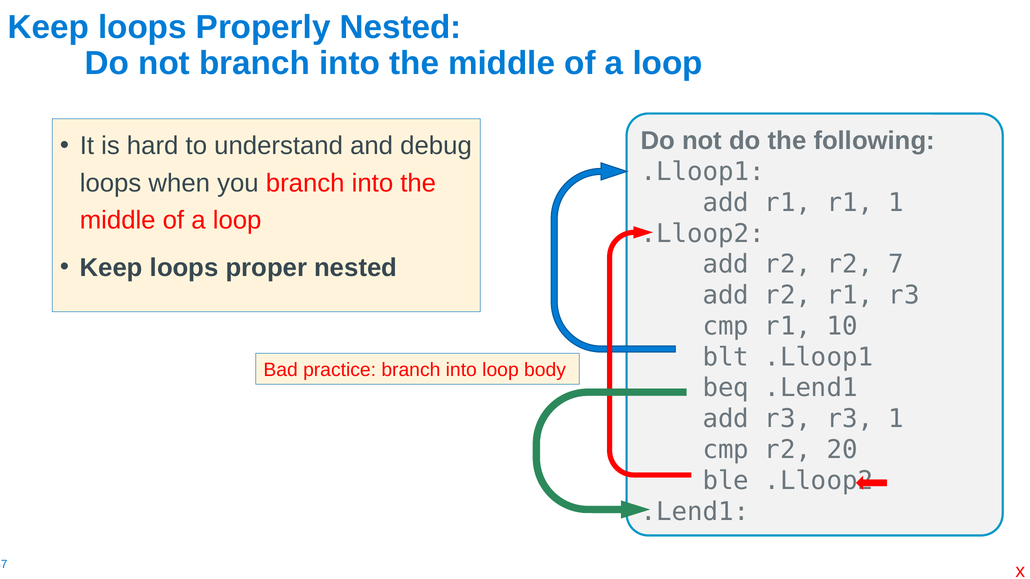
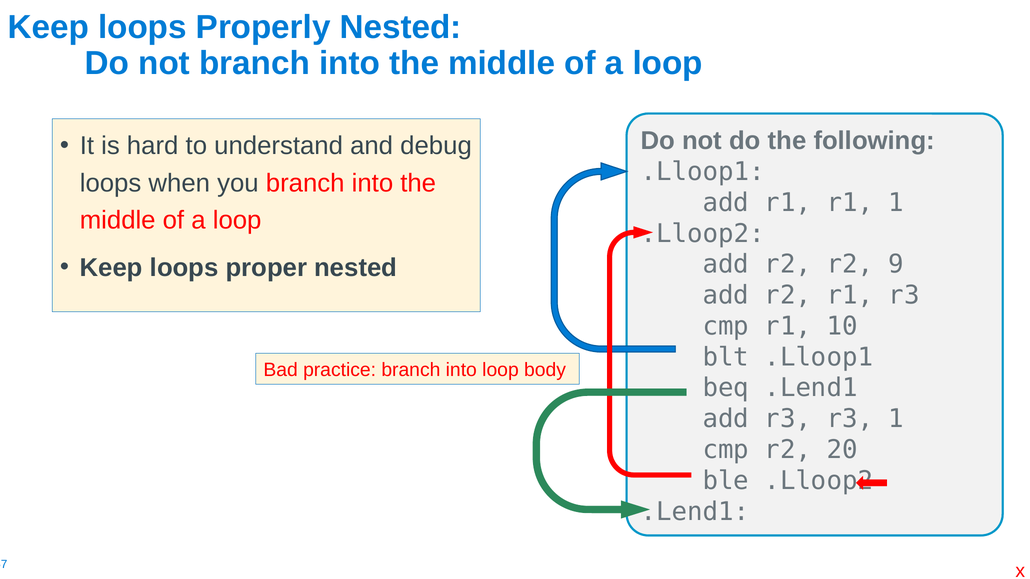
7: 7 -> 9
